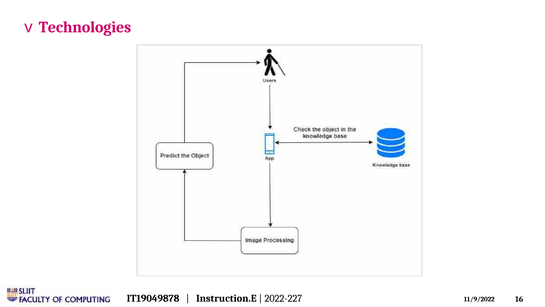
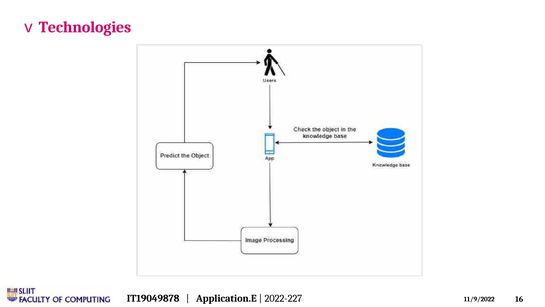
Instruction.E: Instruction.E -> Application.E
